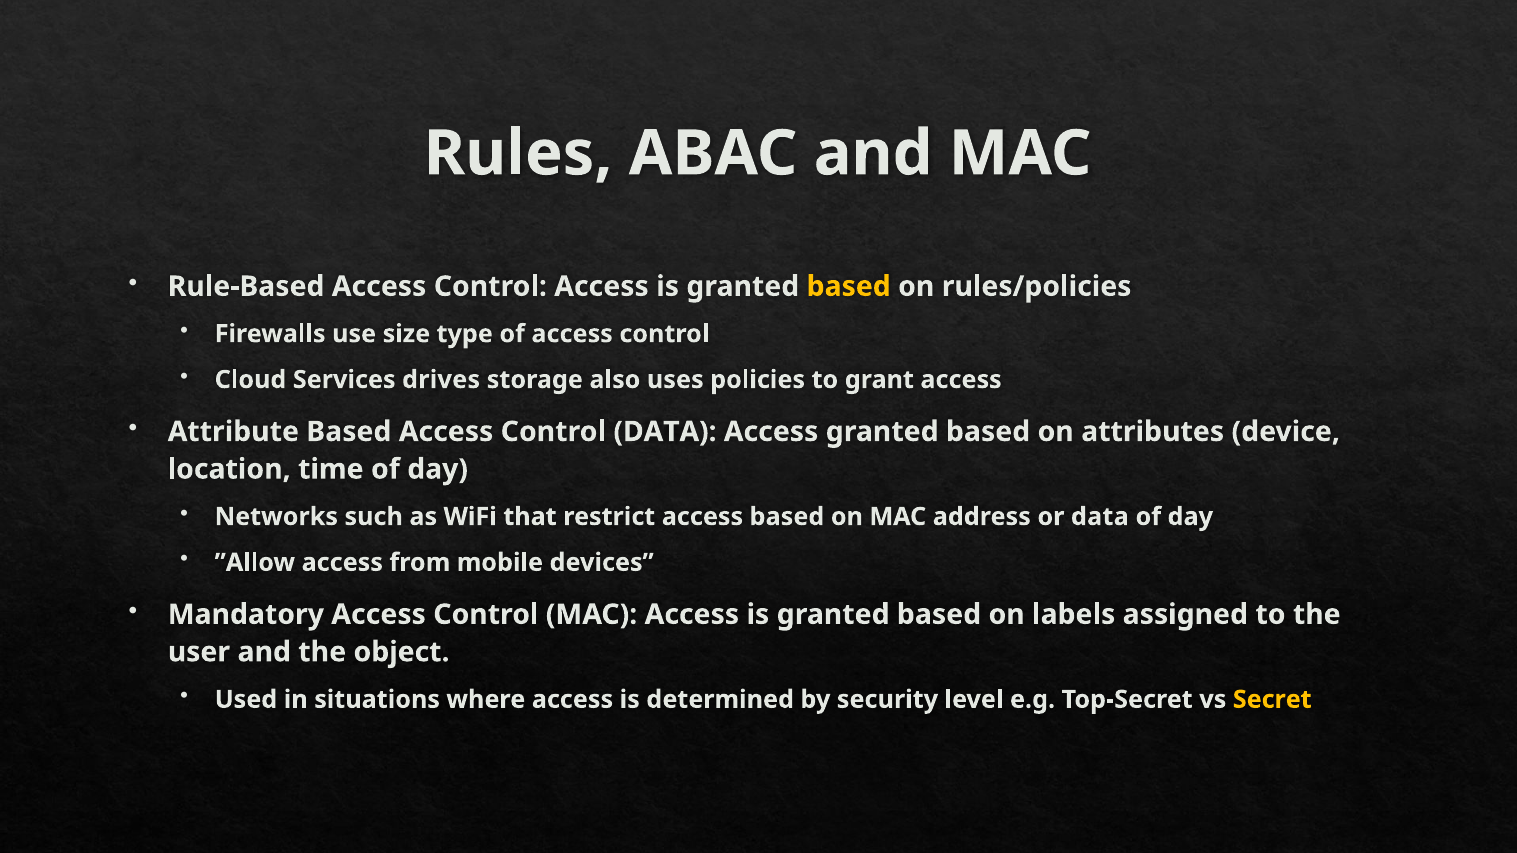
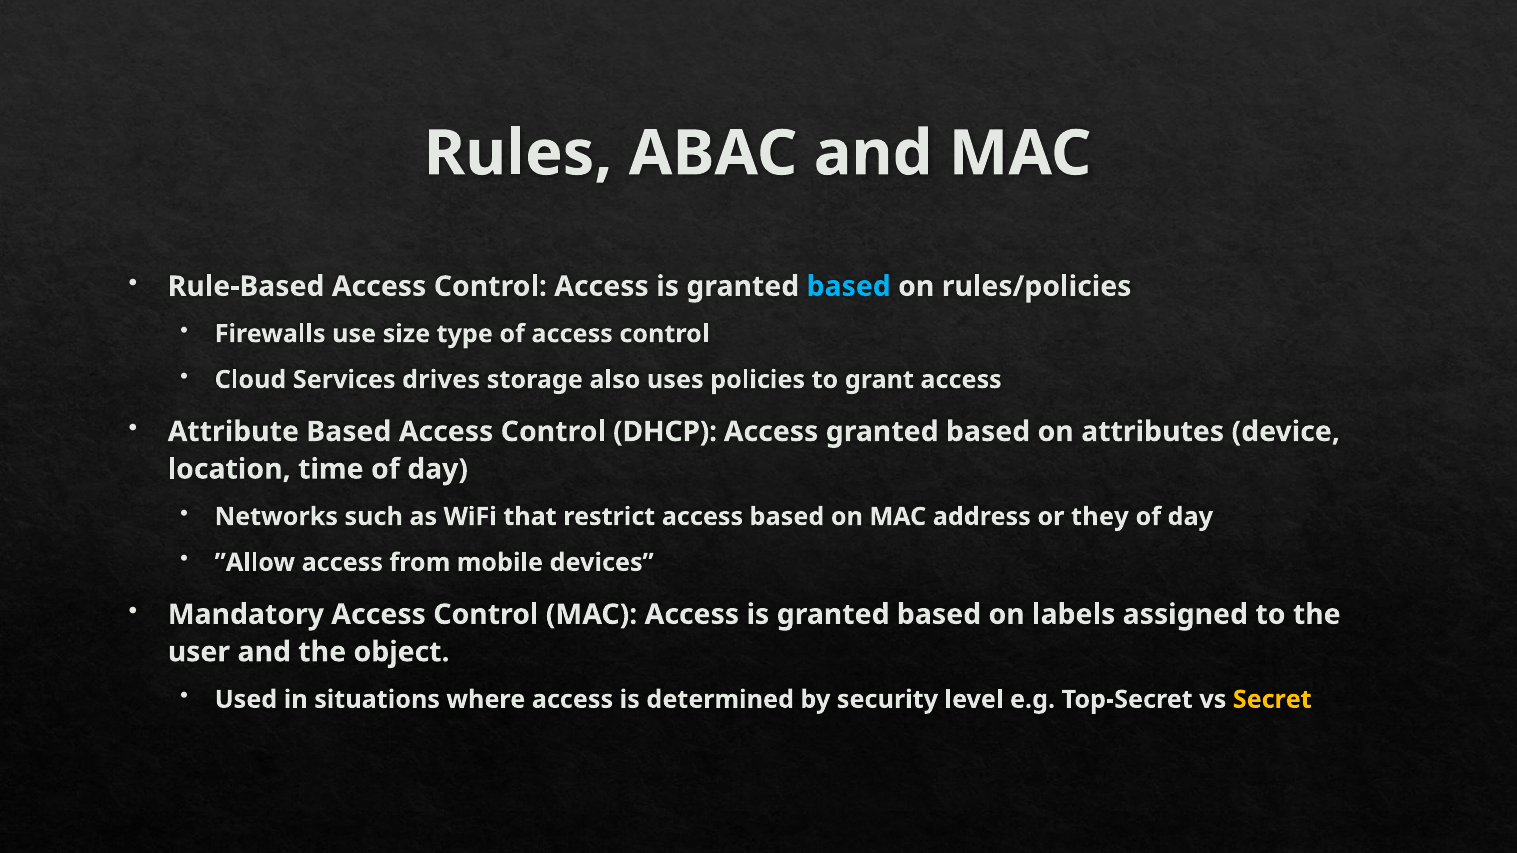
based at (849, 287) colour: yellow -> light blue
Control DATA: DATA -> DHCP
or data: data -> they
